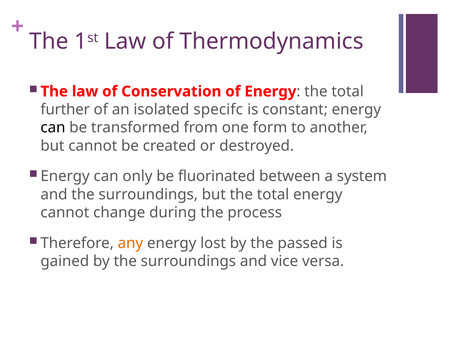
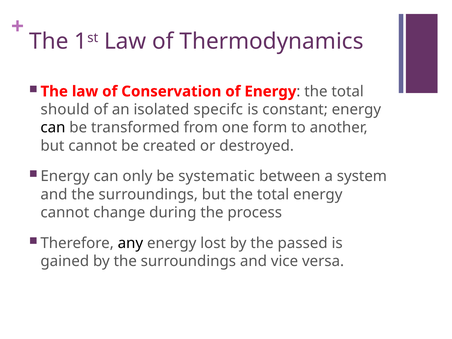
further: further -> should
fluorinated: fluorinated -> systematic
any colour: orange -> black
